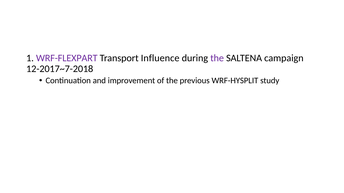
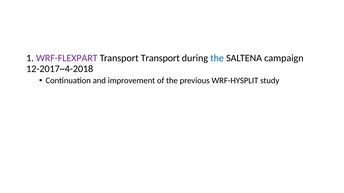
Transport Influence: Influence -> Transport
the at (217, 58) colour: purple -> blue
12-2017~7-2018: 12-2017~7-2018 -> 12-2017~4-2018
